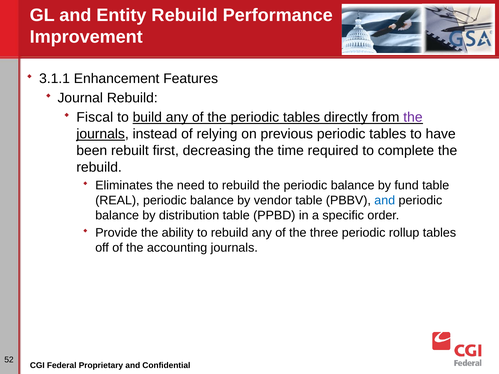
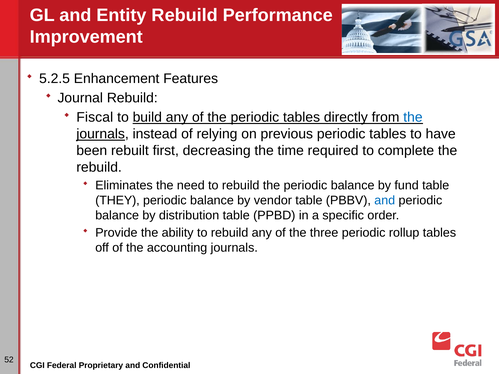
3.1.1: 3.1.1 -> 5.2.5
the at (413, 117) colour: purple -> blue
REAL: REAL -> THEY
